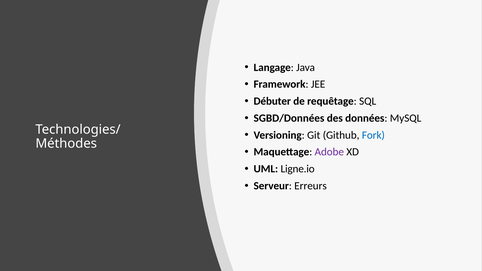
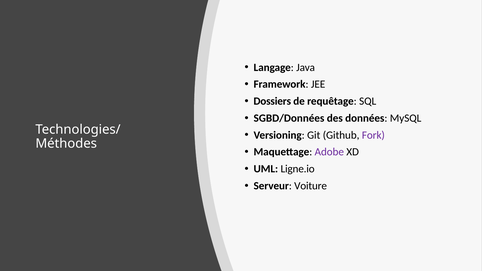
Débuter: Débuter -> Dossiers
Fork colour: blue -> purple
Erreurs: Erreurs -> Voiture
